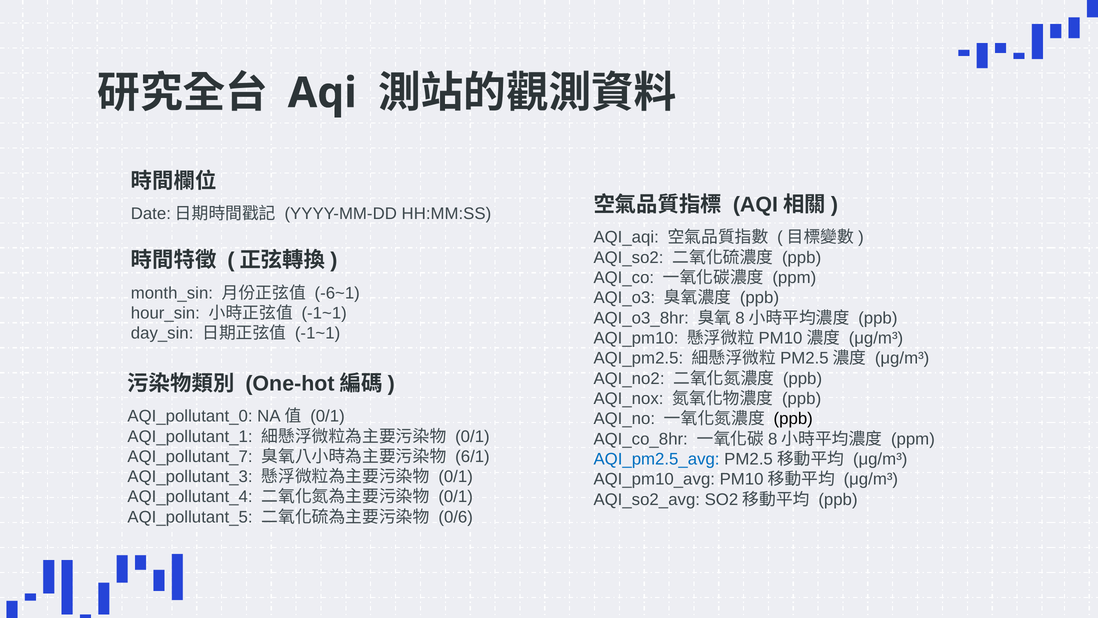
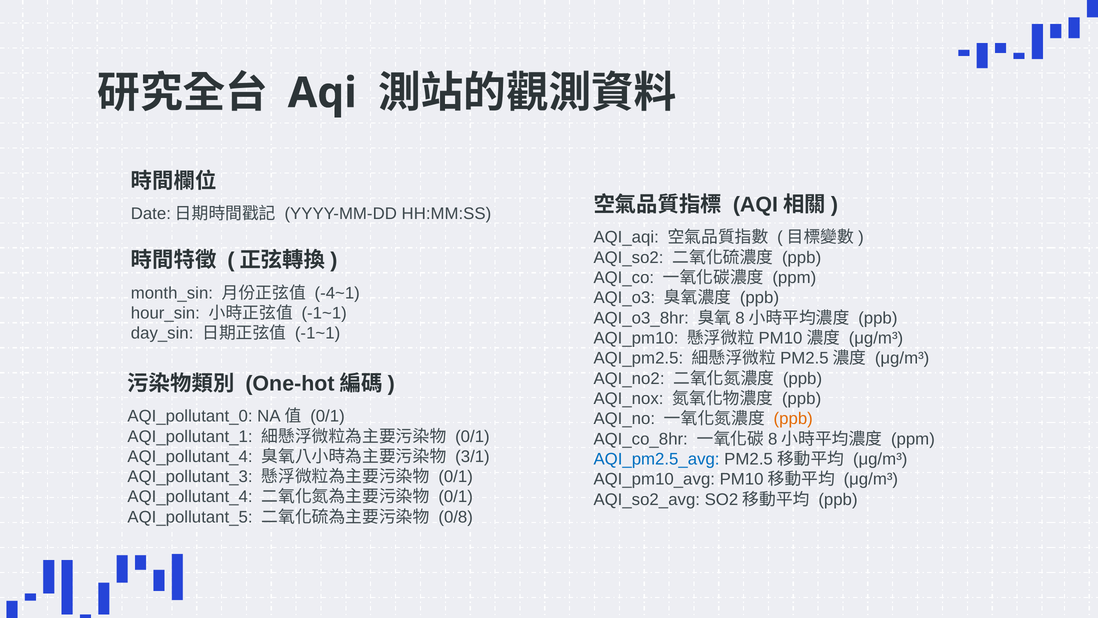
-6~1: -6~1 -> -4~1
ppb at (793, 419) colour: black -> orange
AQI_pollutant_7 at (190, 456): AQI_pollutant_7 -> AQI_pollutant_4
6/1: 6/1 -> 3/1
0/6: 0/6 -> 0/8
